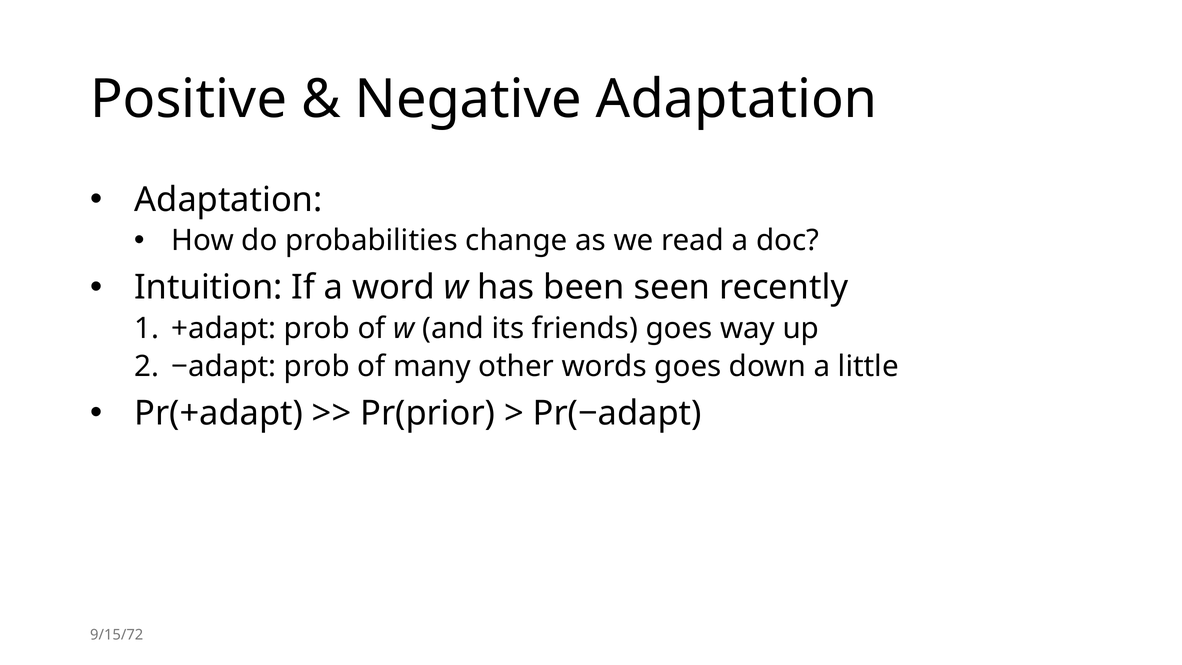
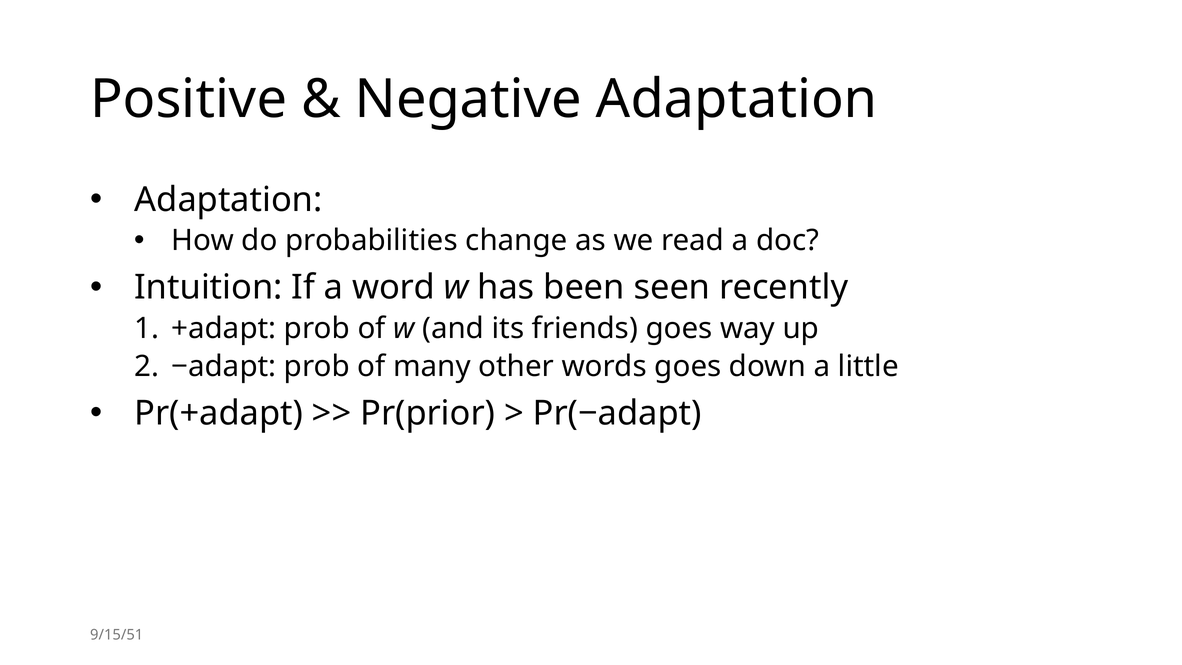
9/15/72: 9/15/72 -> 9/15/51
